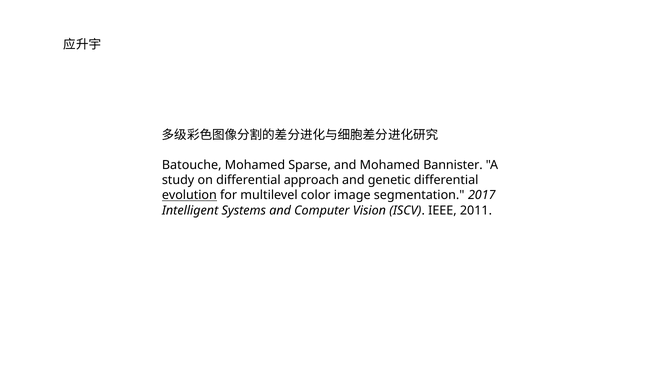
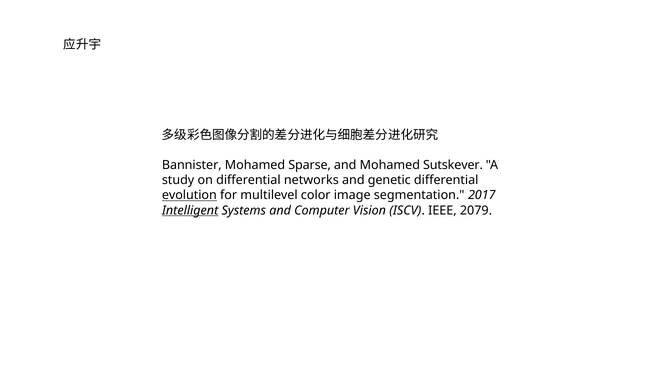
Batouche: Batouche -> Bannister
Bannister: Bannister -> Sutskever
approach: approach -> networks
Intelligent underline: none -> present
2011: 2011 -> 2079
